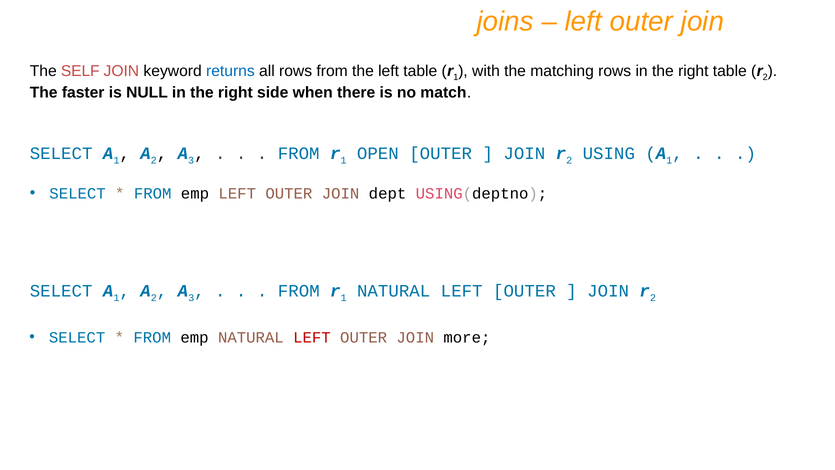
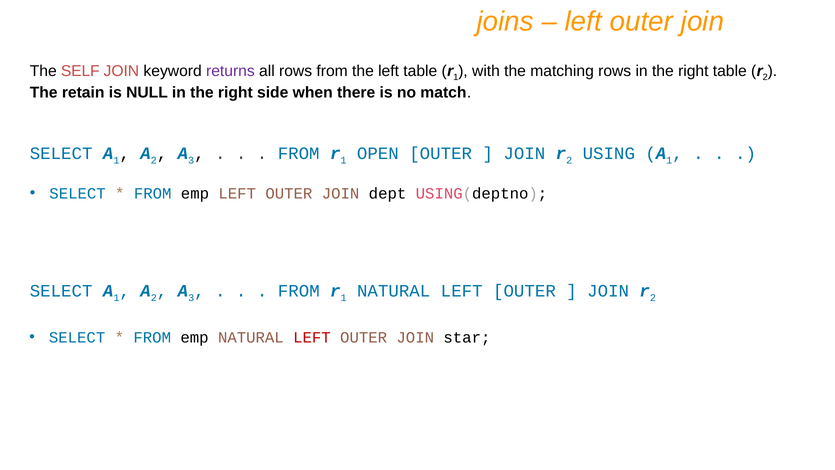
returns colour: blue -> purple
faster: faster -> retain
more: more -> star
